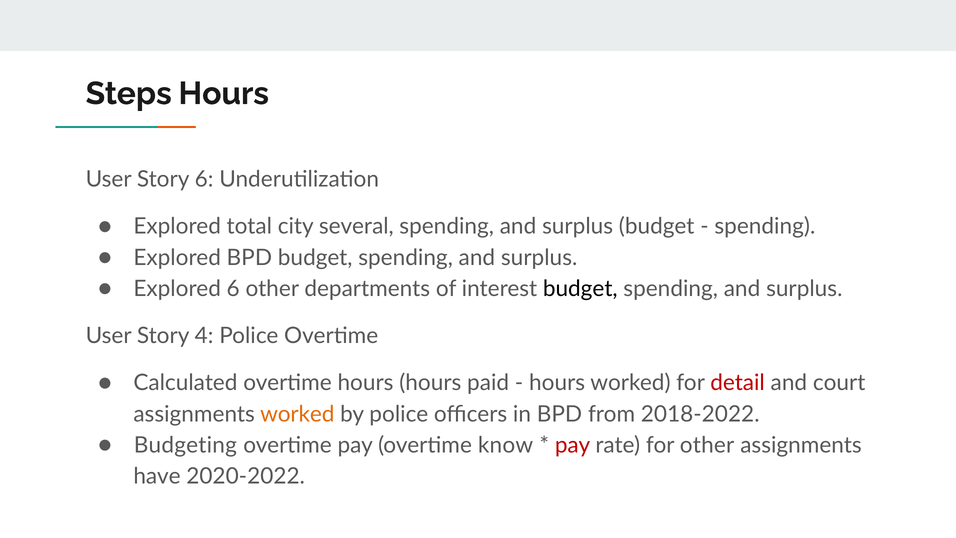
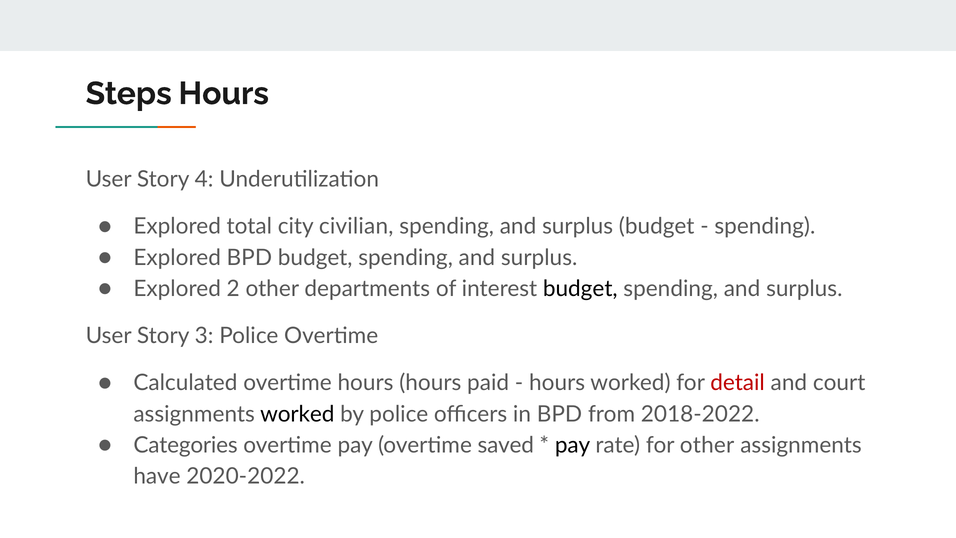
Story 6: 6 -> 4
several: several -> civilian
Explored 6: 6 -> 2
4: 4 -> 3
worked at (297, 414) colour: orange -> black
Budgeting: Budgeting -> Categories
know: know -> saved
pay at (573, 445) colour: red -> black
